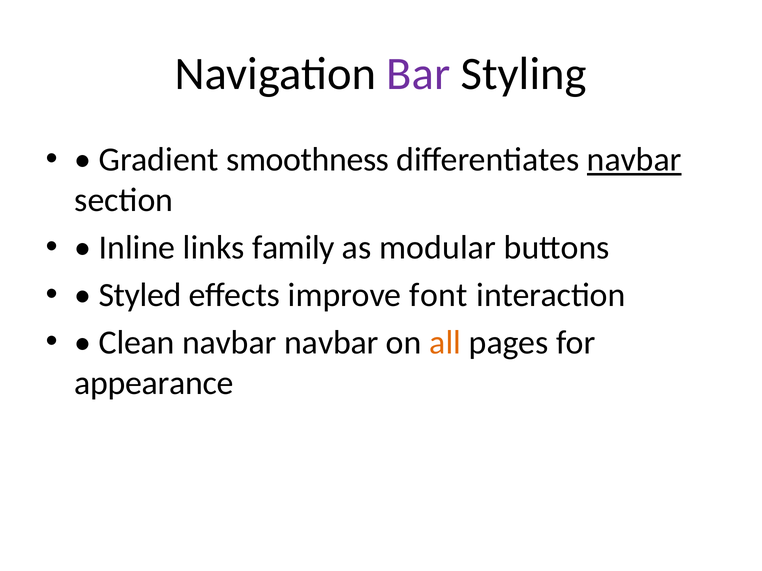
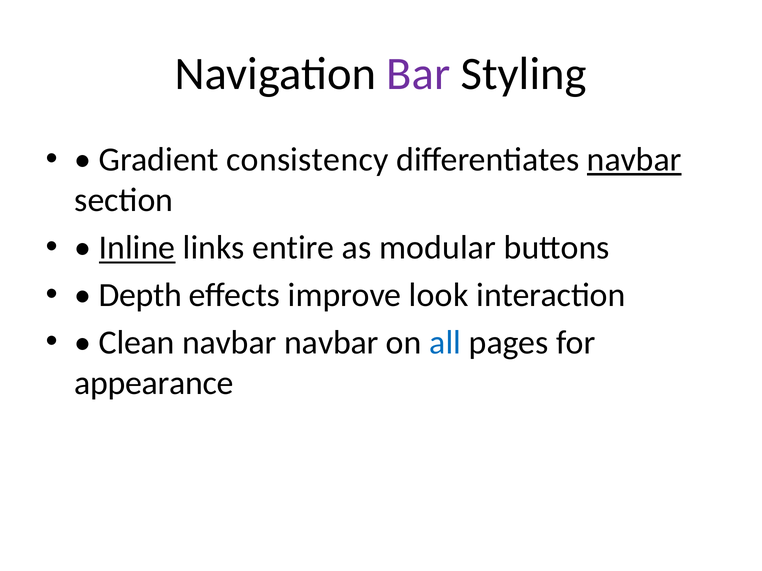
smoothness: smoothness -> consistency
Inline underline: none -> present
family: family -> entire
Styled: Styled -> Depth
font: font -> look
all colour: orange -> blue
